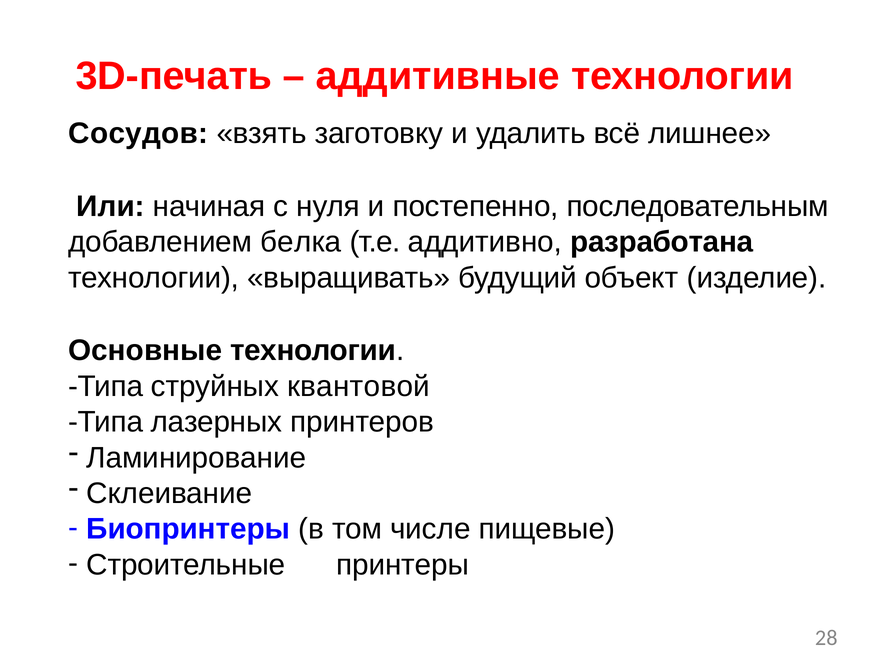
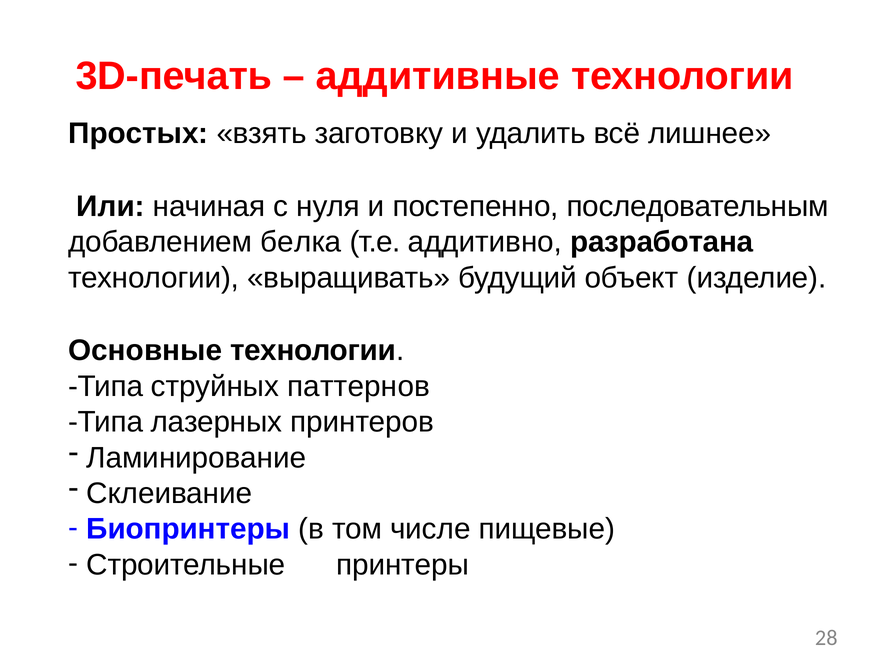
Сосудов: Сосудов -> Простых
квантовой: квантовой -> паттернов
